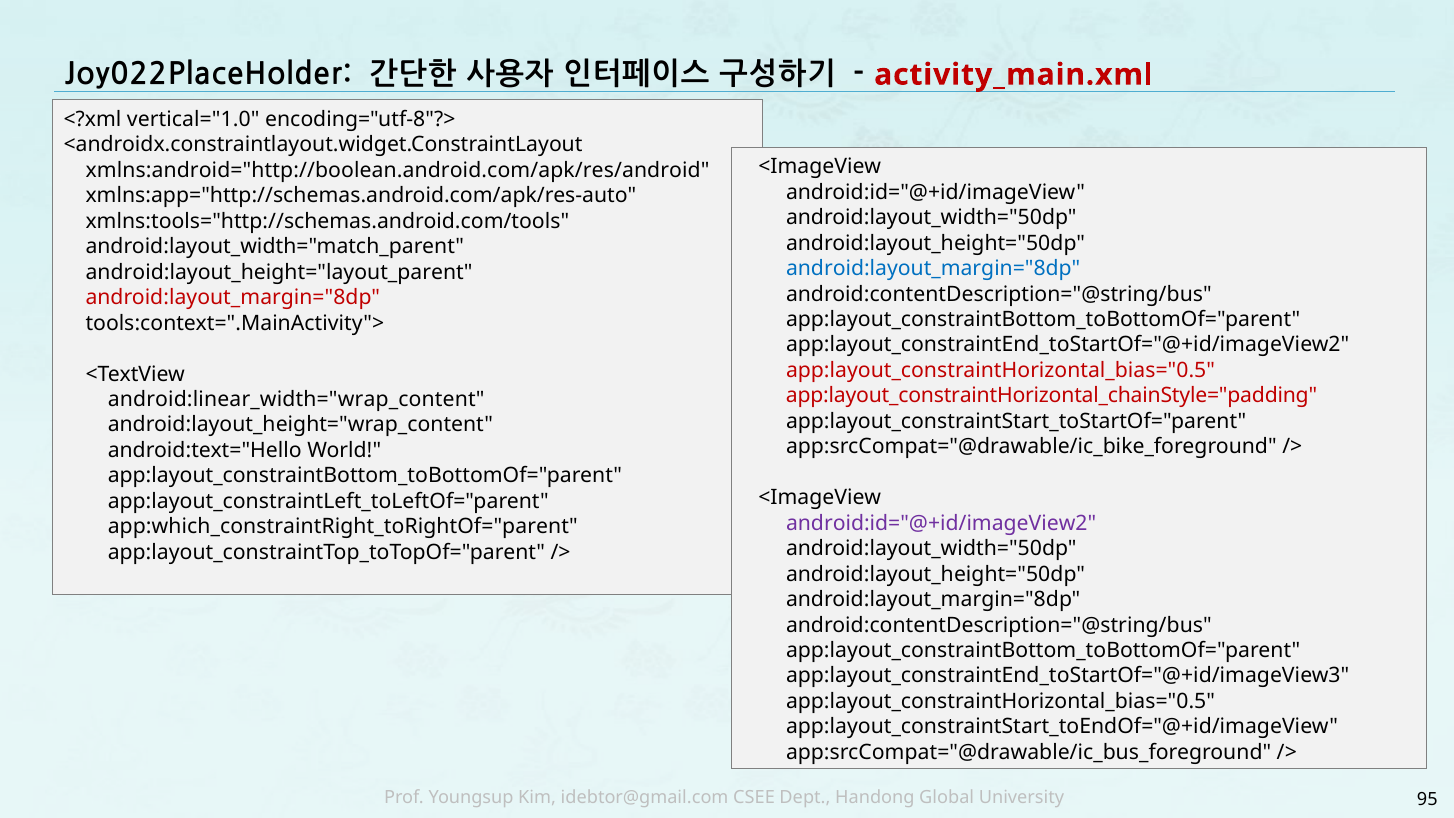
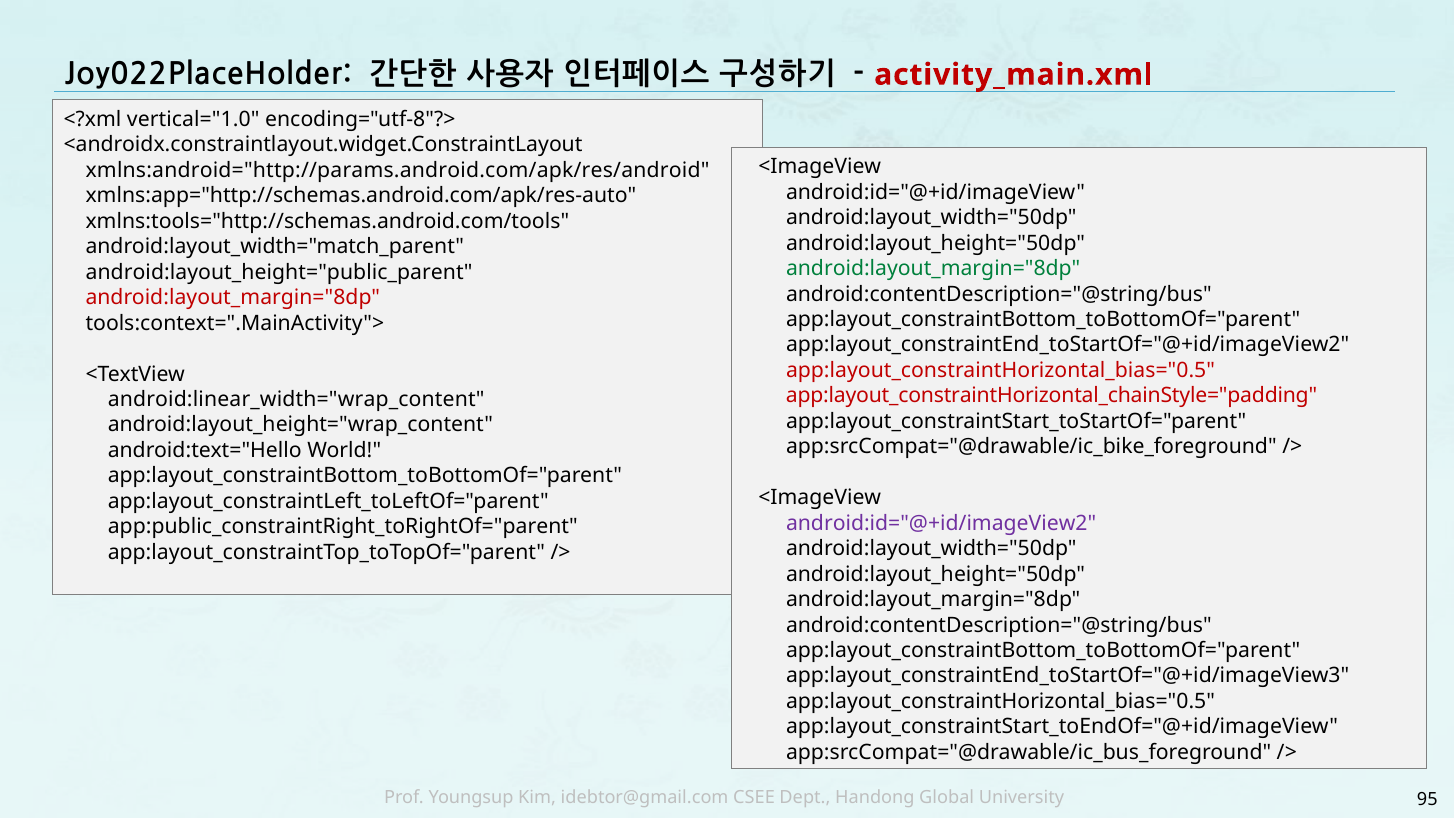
xmlns:android="http://boolean.android.com/apk/res/android: xmlns:android="http://boolean.android.com/apk/res/android -> xmlns:android="http://params.android.com/apk/res/android
android:layout_margin="8dp at (933, 268) colour: blue -> green
android:layout_height="layout_parent: android:layout_height="layout_parent -> android:layout_height="public_parent
app:which_constraintRight_toRightOf="parent: app:which_constraintRight_toRightOf="parent -> app:public_constraintRight_toRightOf="parent
